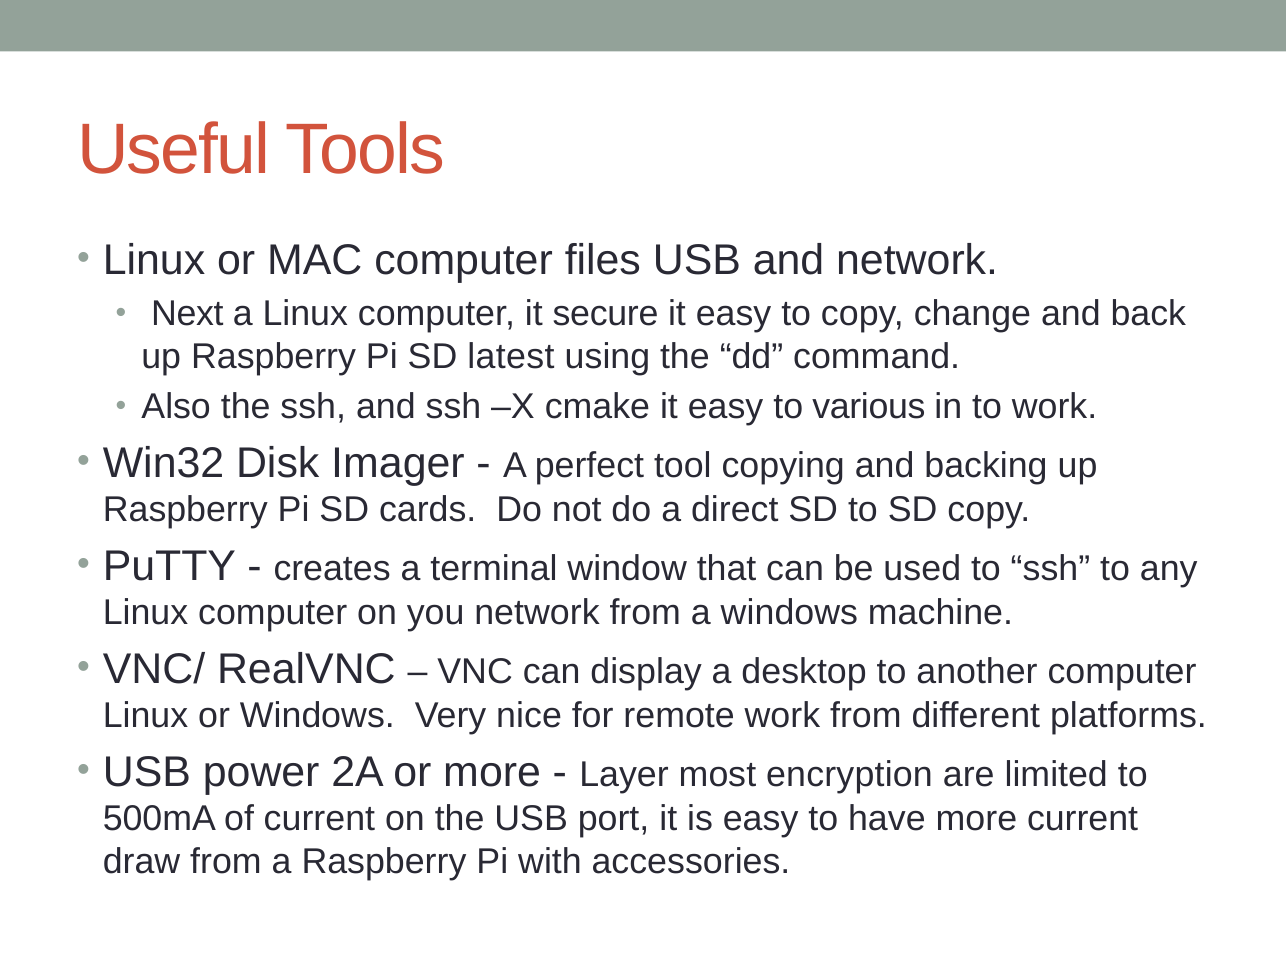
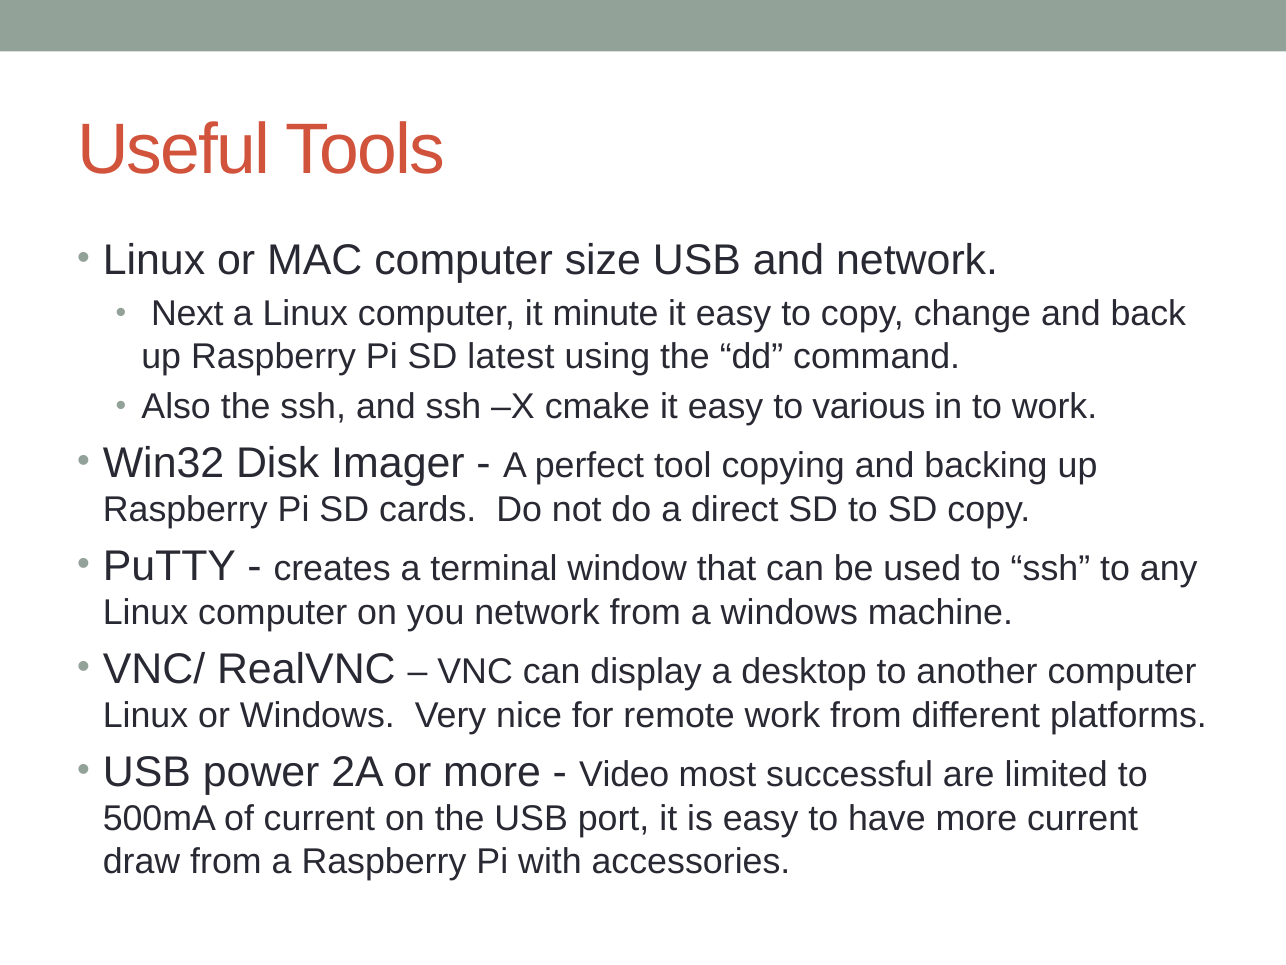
files: files -> size
secure: secure -> minute
Layer: Layer -> Video
encryption: encryption -> successful
